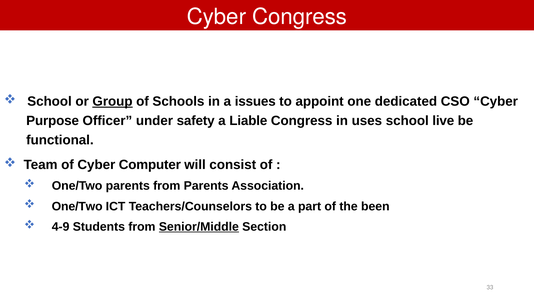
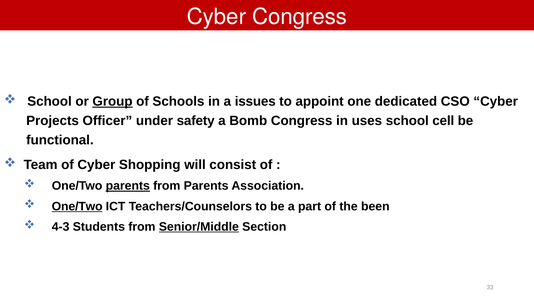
Purpose: Purpose -> Projects
Liable: Liable -> Bomb
live: live -> cell
Computer: Computer -> Shopping
parents at (128, 185) underline: none -> present
One/Two at (77, 206) underline: none -> present
4-9: 4-9 -> 4-3
